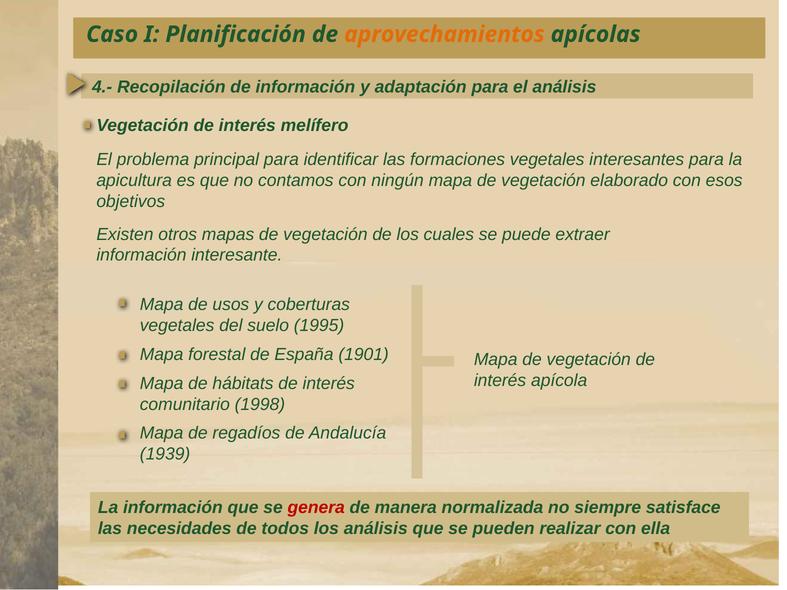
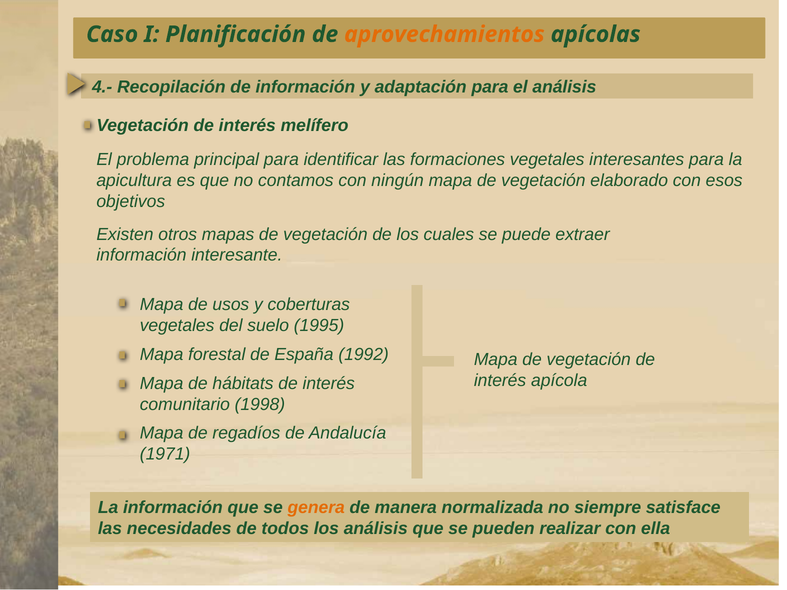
1901: 1901 -> 1992
1939: 1939 -> 1971
genera colour: red -> orange
